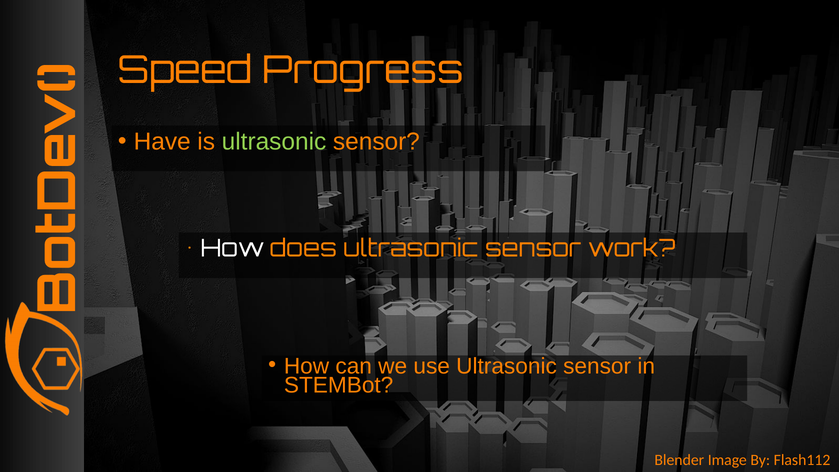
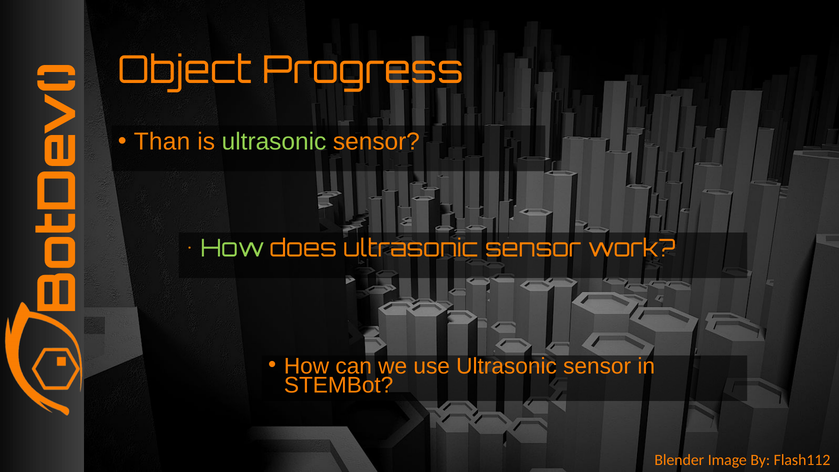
Speed: Speed -> Object
Have: Have -> Than
How at (232, 249) colour: white -> light green
